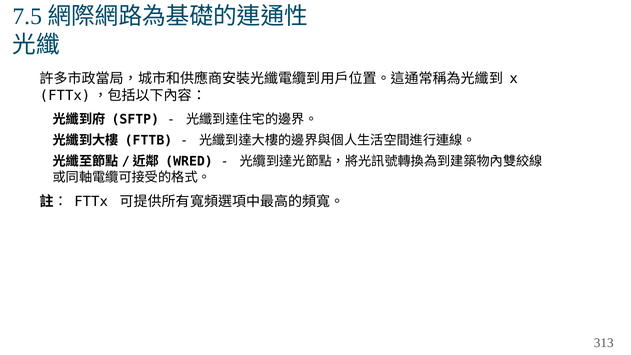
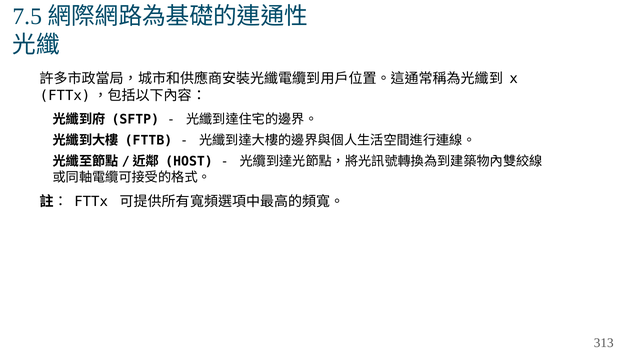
WRED: WRED -> HOST
